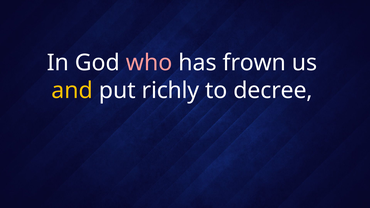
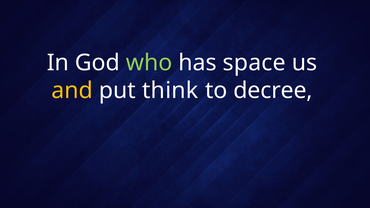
who colour: pink -> light green
frown: frown -> space
richly: richly -> think
